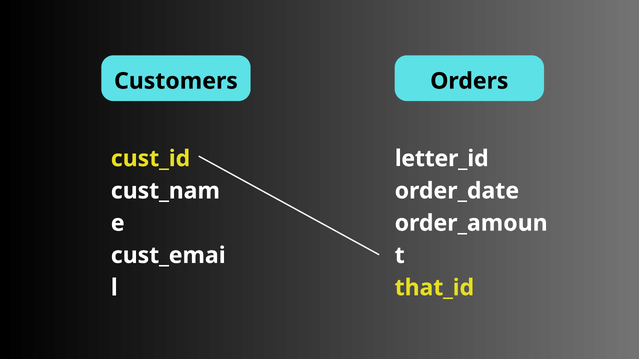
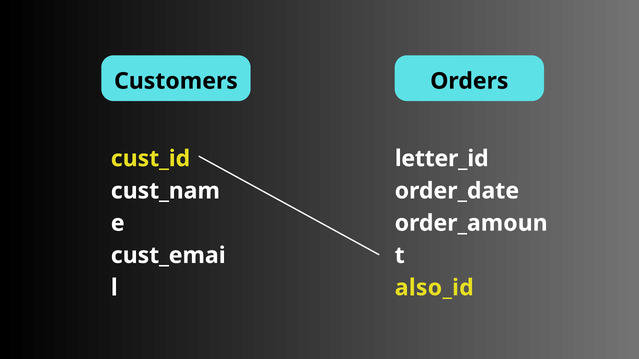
that_id: that_id -> also_id
